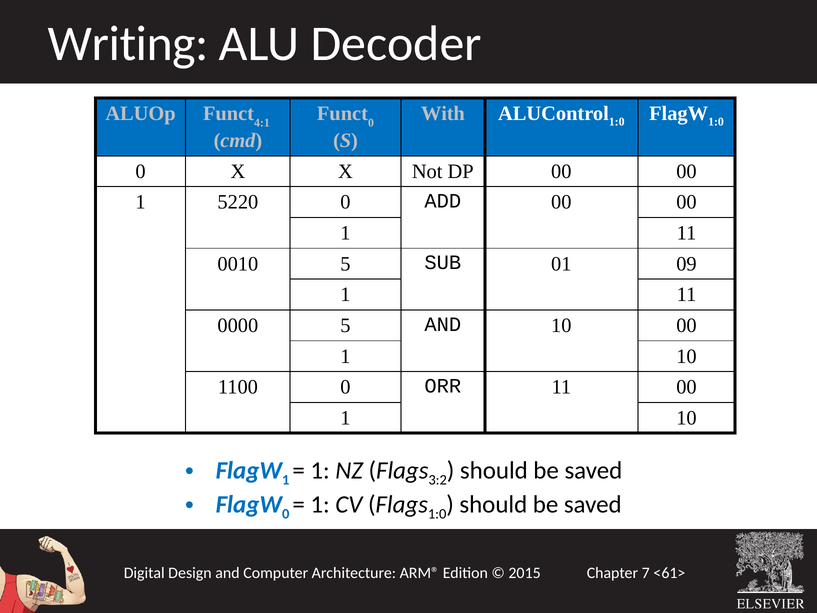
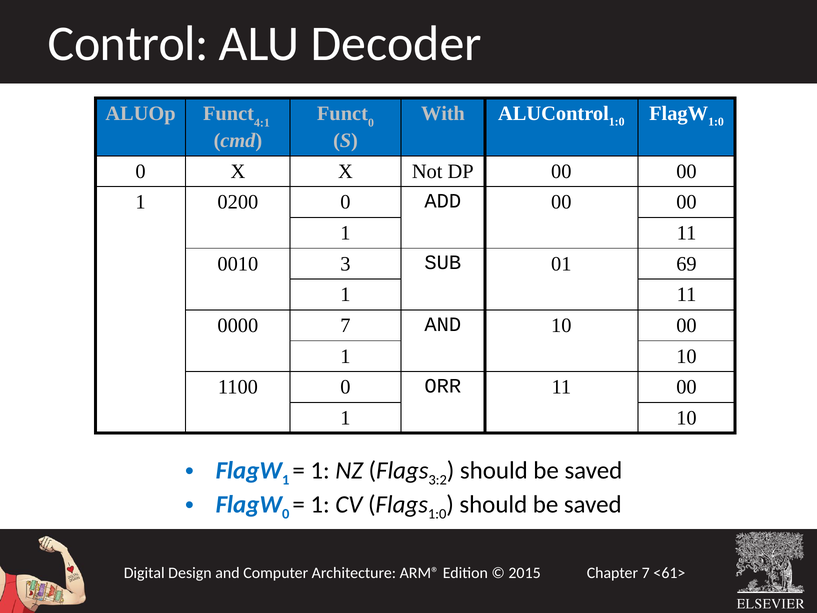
Writing: Writing -> Control
5220: 5220 -> 0200
0010 5: 5 -> 3
09: 09 -> 69
0000 5: 5 -> 7
